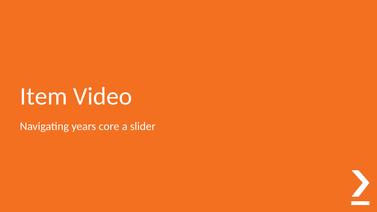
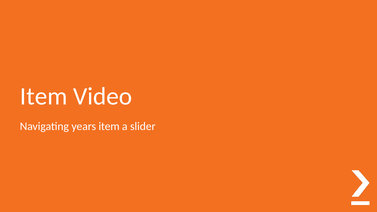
years core: core -> item
